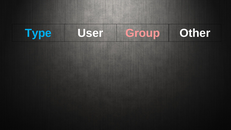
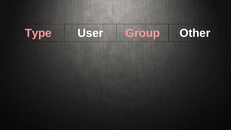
Type colour: light blue -> pink
